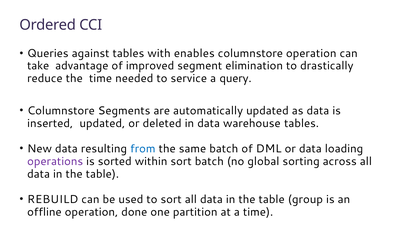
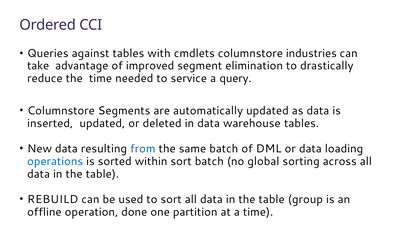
enables: enables -> cmdlets
columnstore operation: operation -> industries
operations colour: purple -> blue
